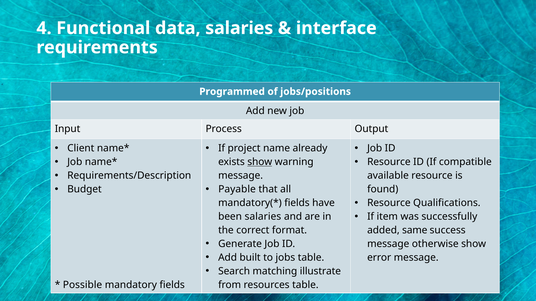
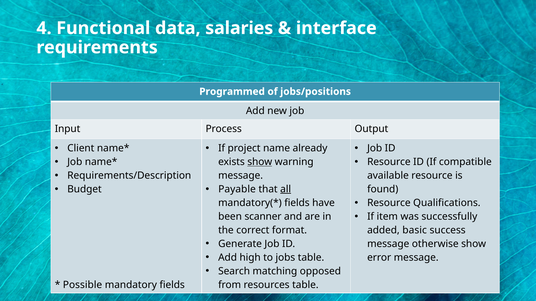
all underline: none -> present
been salaries: salaries -> scanner
same: same -> basic
built: built -> high
illustrate: illustrate -> opposed
